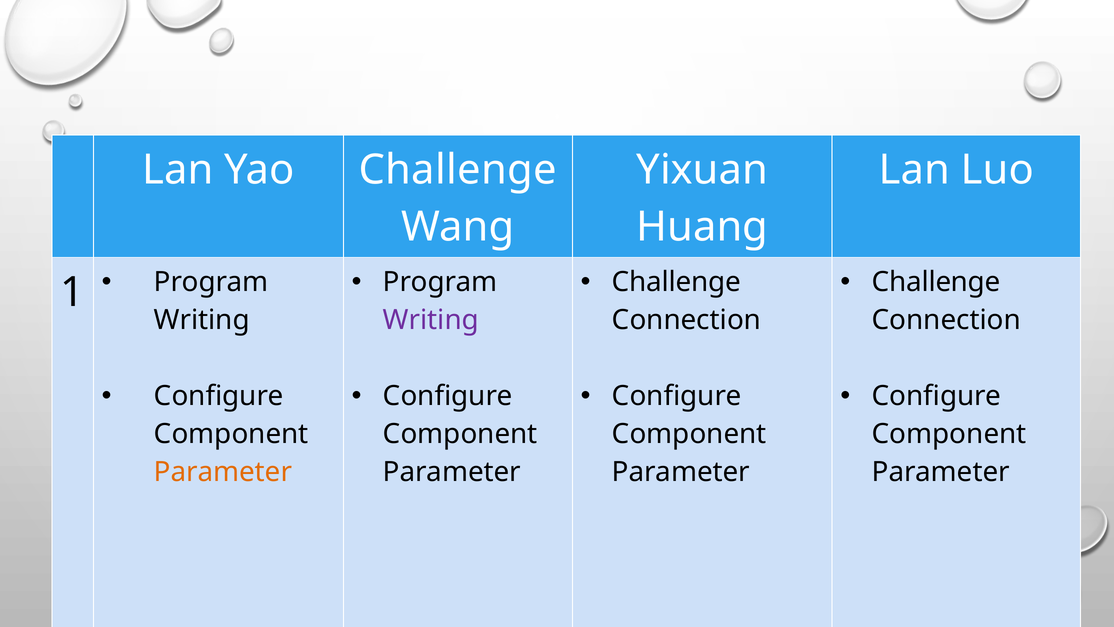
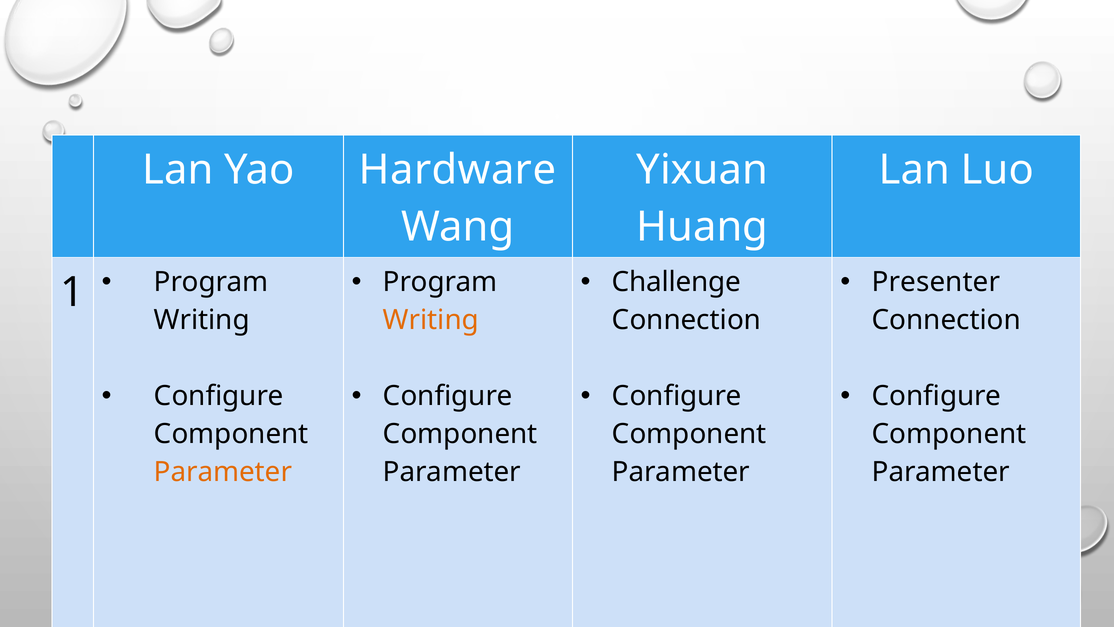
Yao Challenge: Challenge -> Hardware
Challenge at (936, 282): Challenge -> Presenter
Writing at (431, 320) colour: purple -> orange
